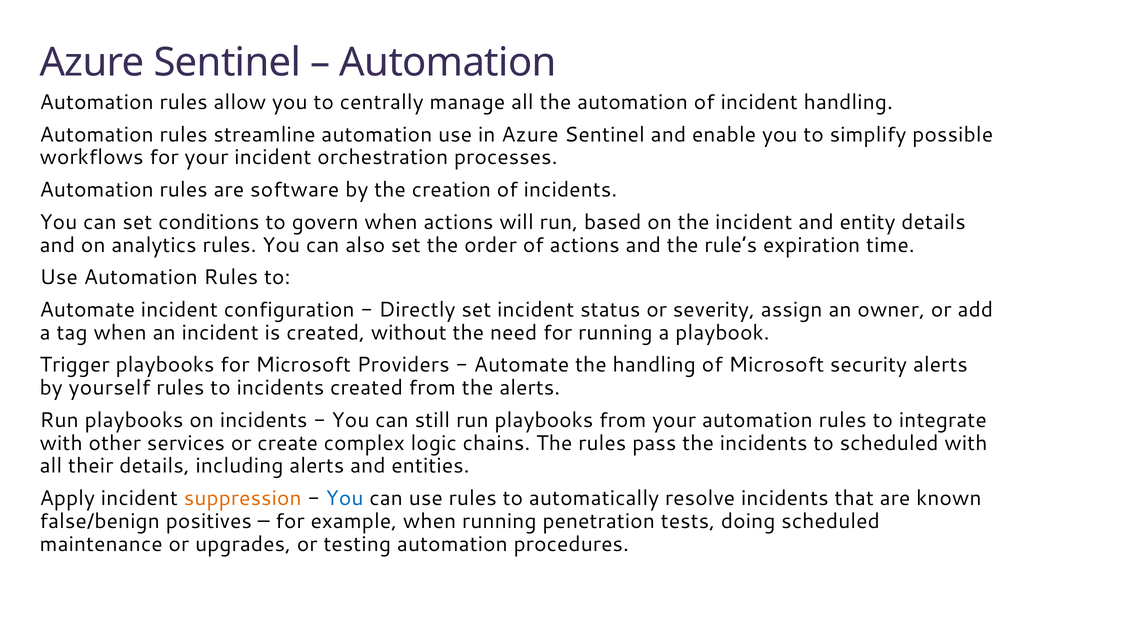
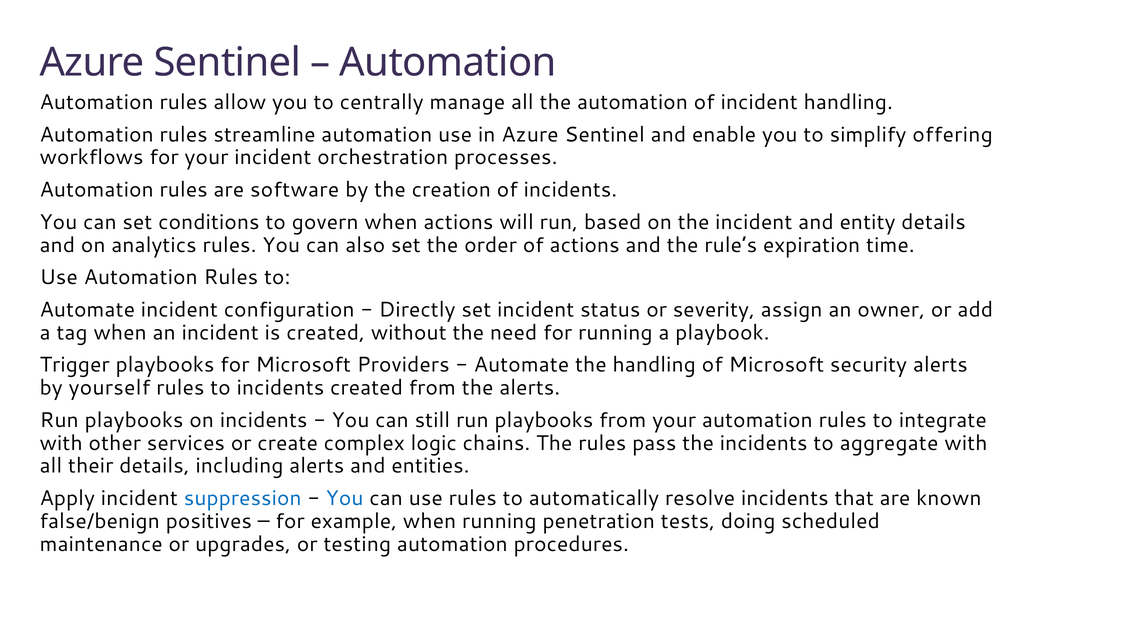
possible: possible -> offering
to scheduled: scheduled -> aggregate
suppression colour: orange -> blue
